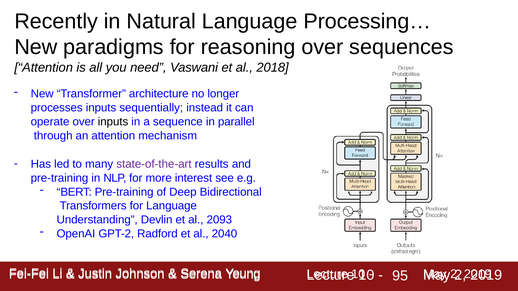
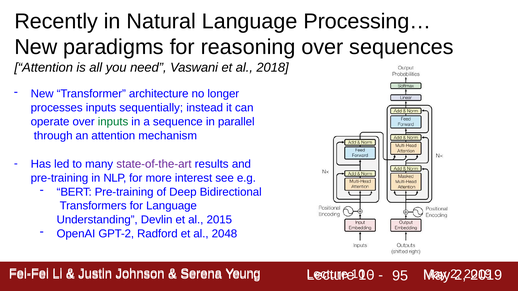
inputs at (113, 122) colour: black -> green
2093: 2093 -> 2015
2040: 2040 -> 2048
